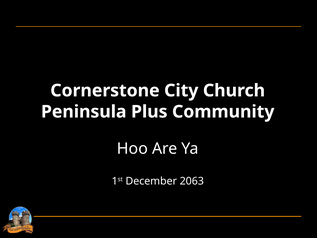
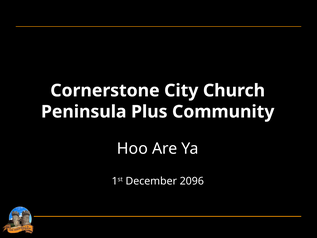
2063: 2063 -> 2096
